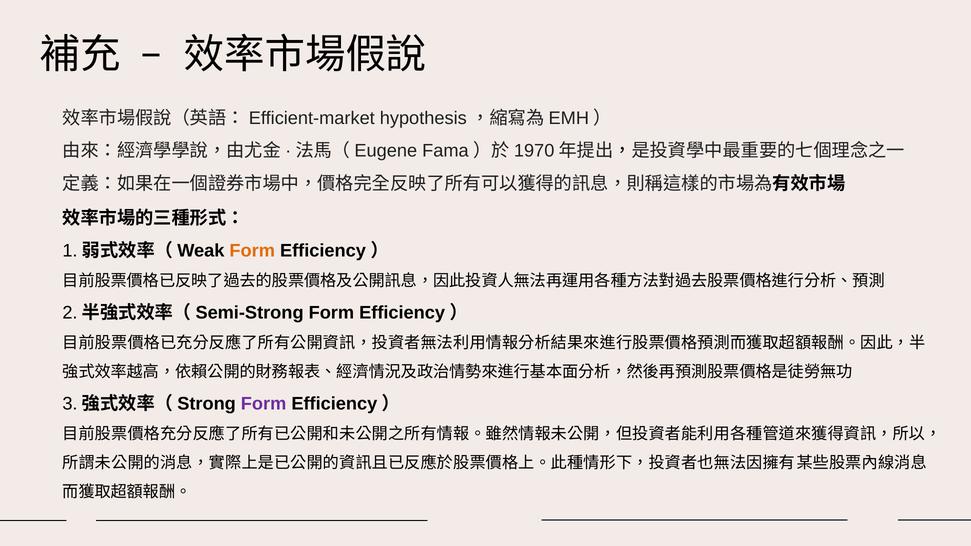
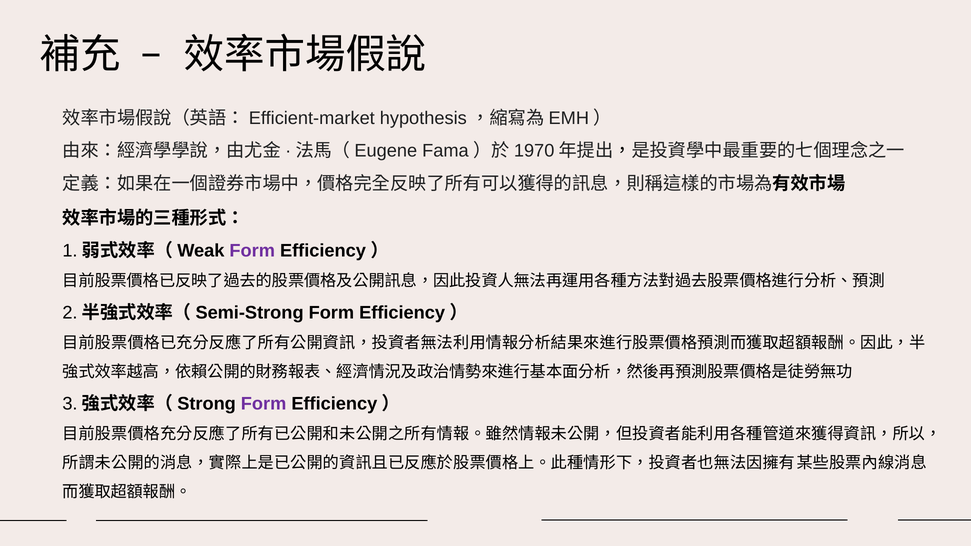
Form at (252, 251) colour: orange -> purple
